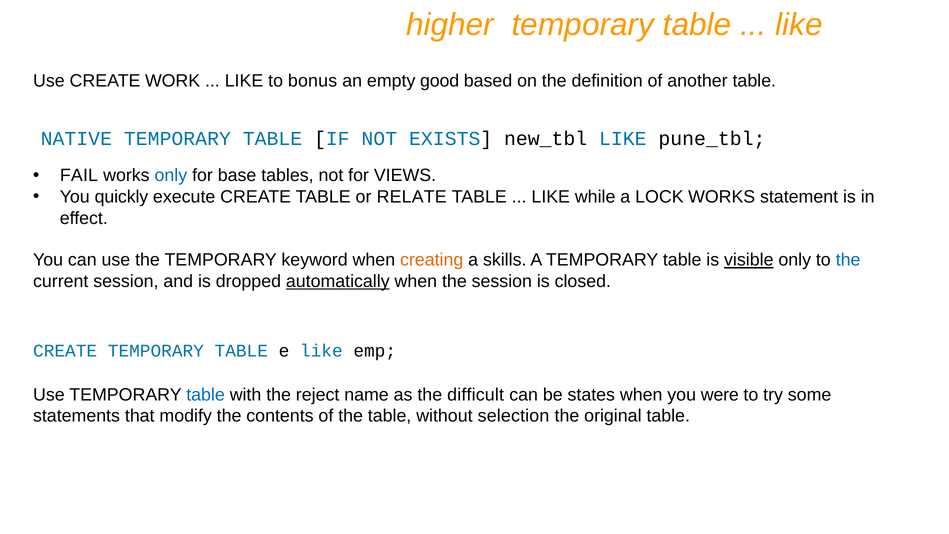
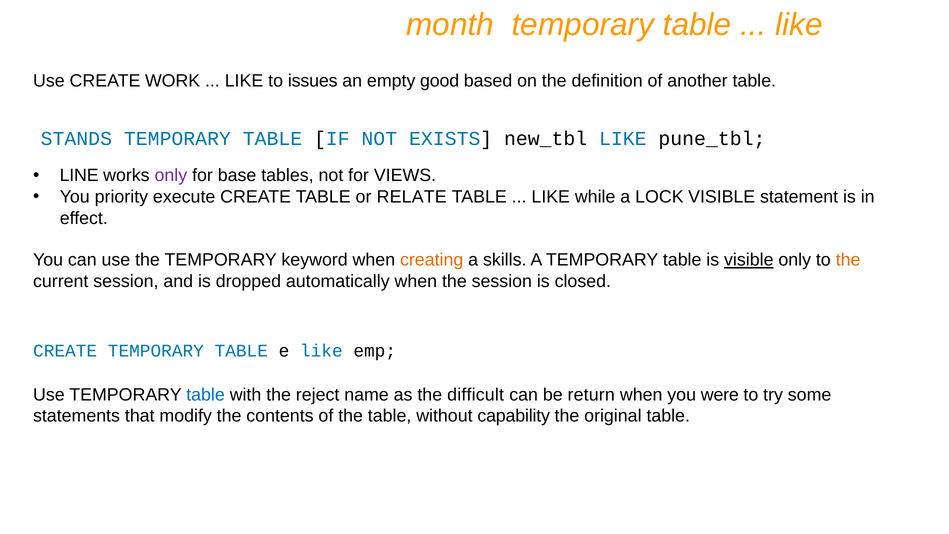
higher: higher -> month
bonus: bonus -> issues
NATIVE: NATIVE -> STANDS
FAIL: FAIL -> LINE
only at (171, 176) colour: blue -> purple
quickly: quickly -> priority
LOCK WORKS: WORKS -> VISIBLE
the at (848, 260) colour: blue -> orange
automatically underline: present -> none
states: states -> return
selection: selection -> capability
